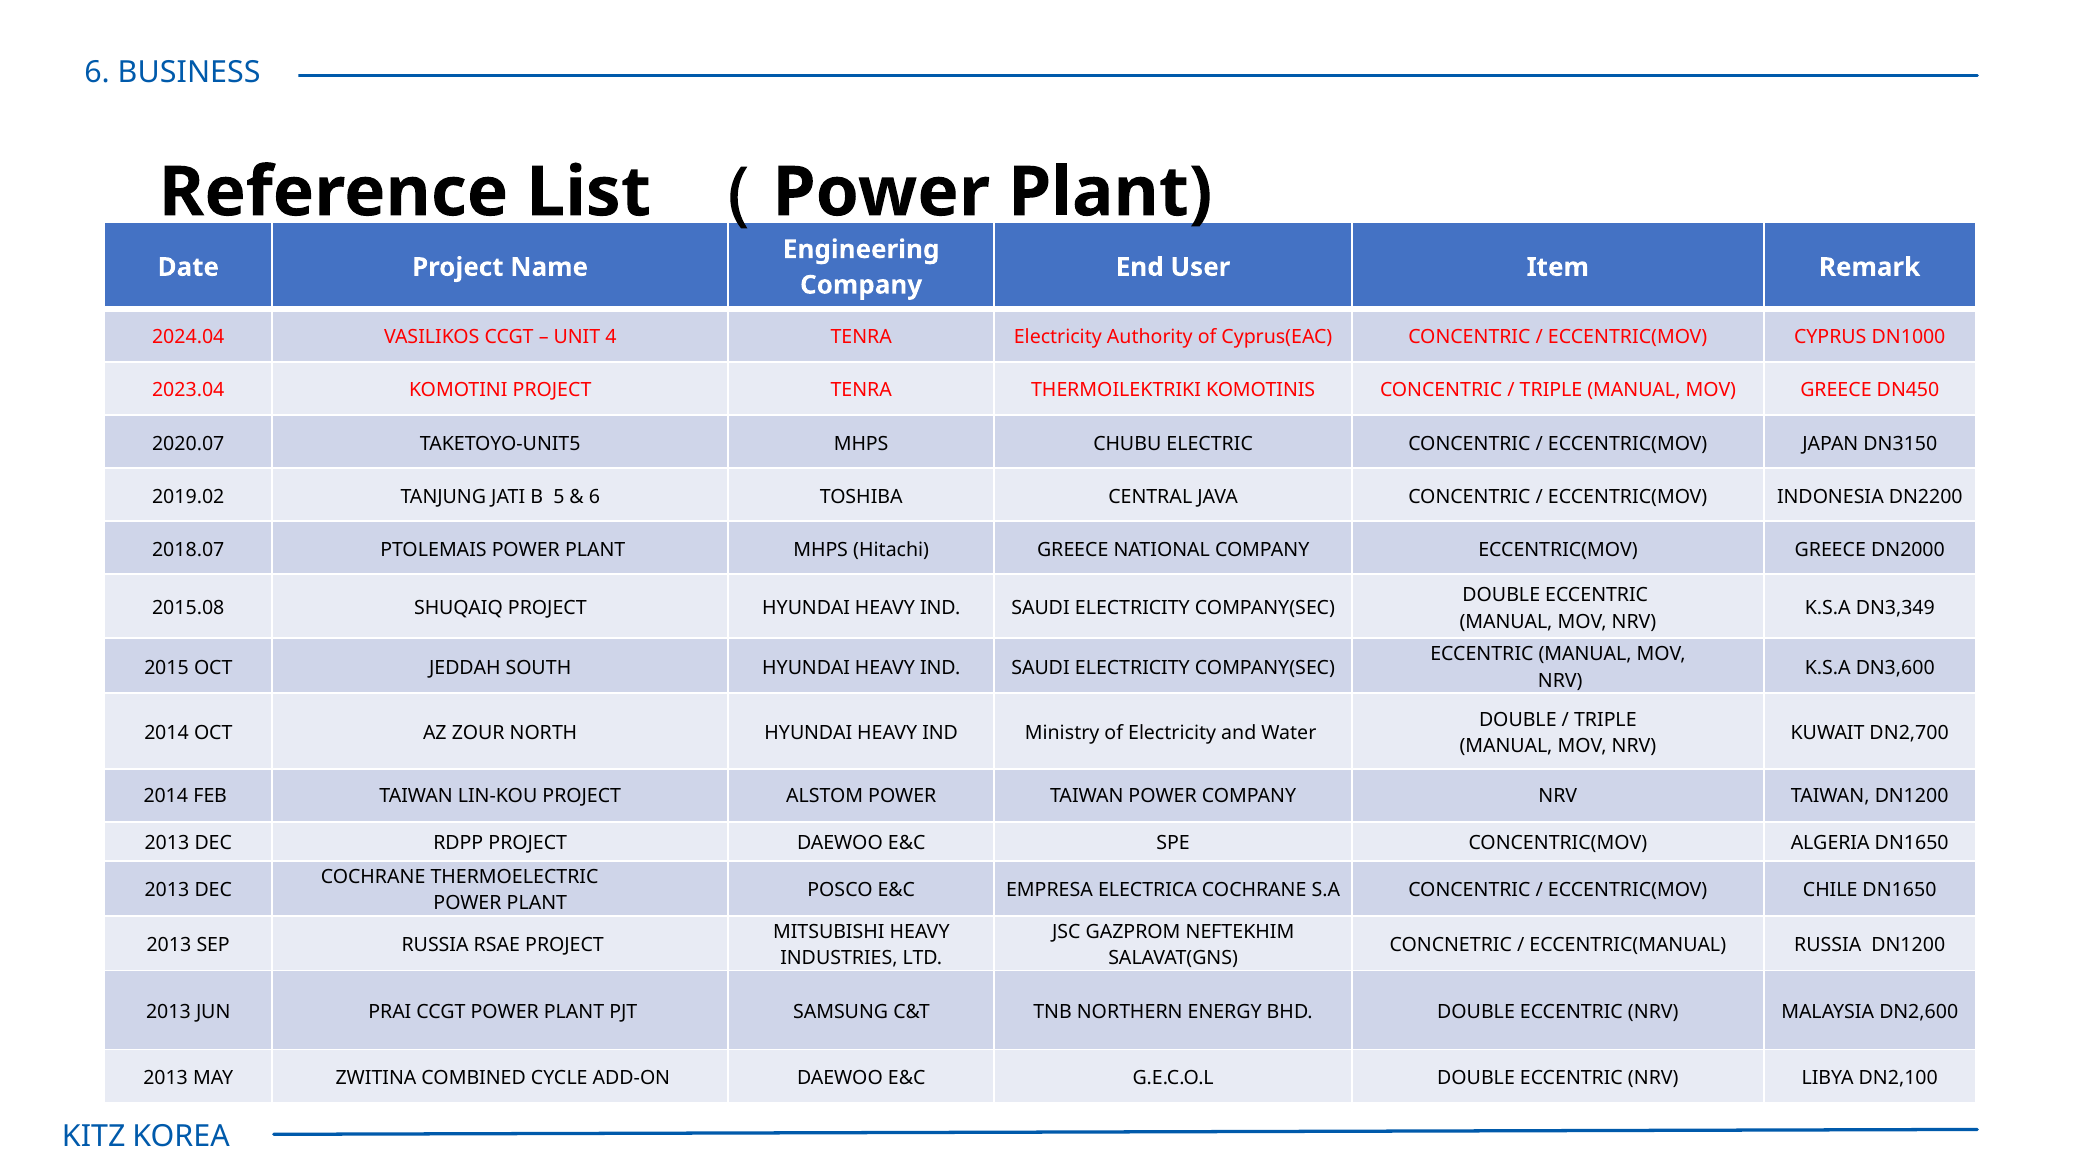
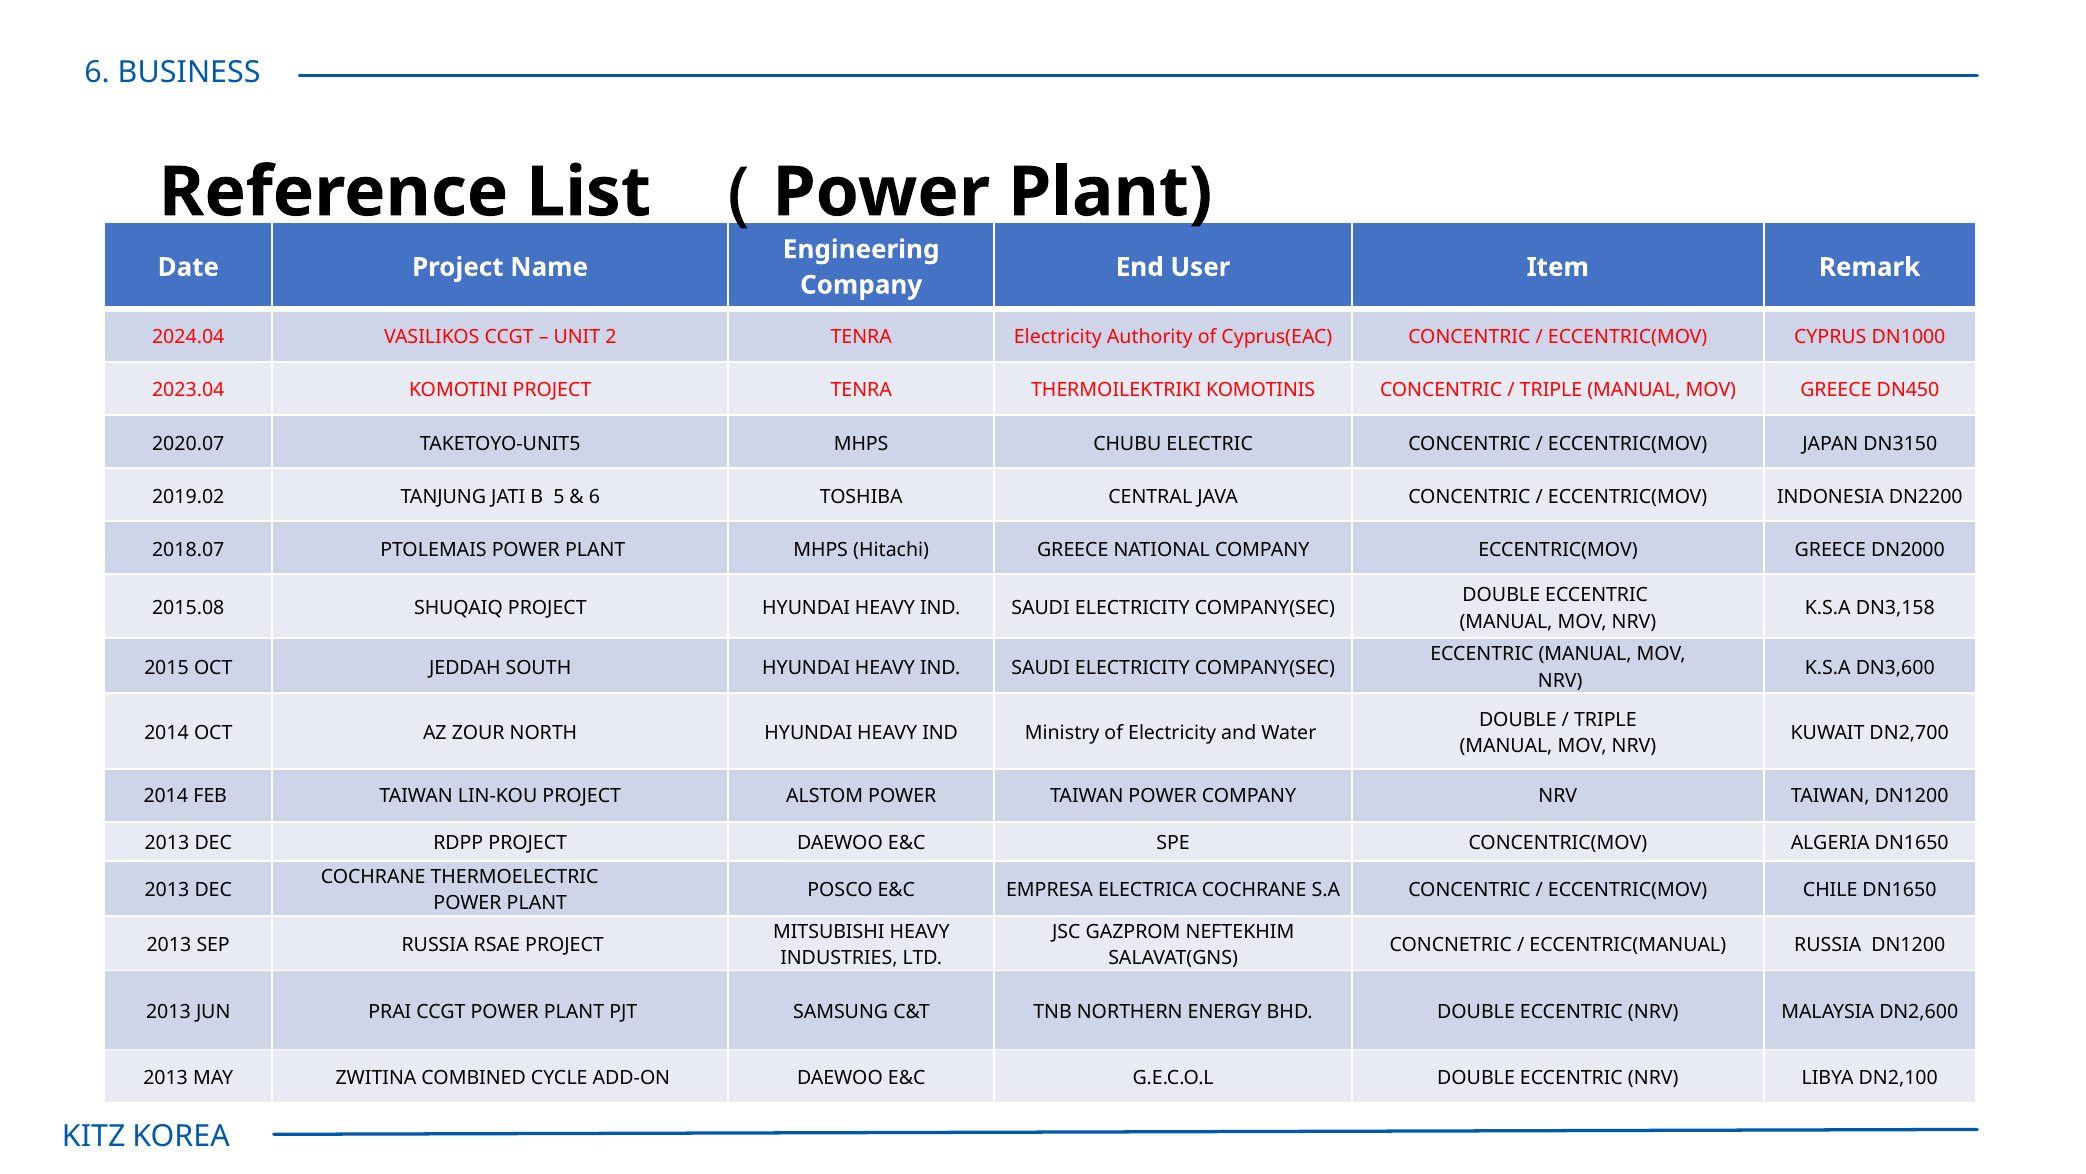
4: 4 -> 2
DN3,349: DN3,349 -> DN3,158
